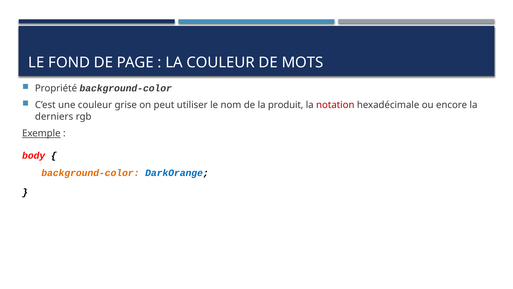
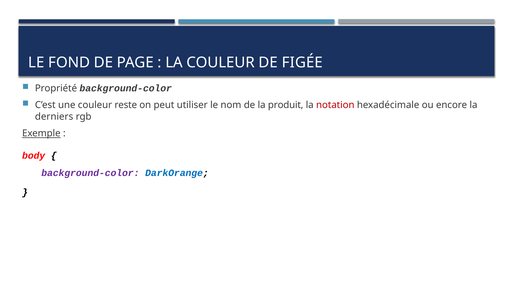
MOTS: MOTS -> FIGÉE
grise: grise -> reste
background-color at (90, 173) colour: orange -> purple
